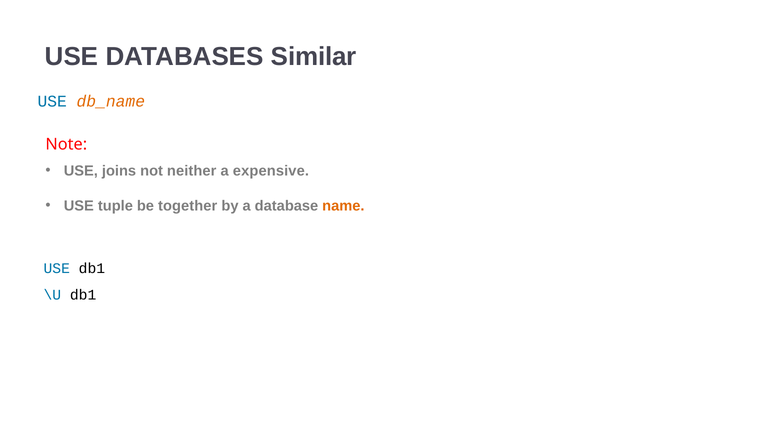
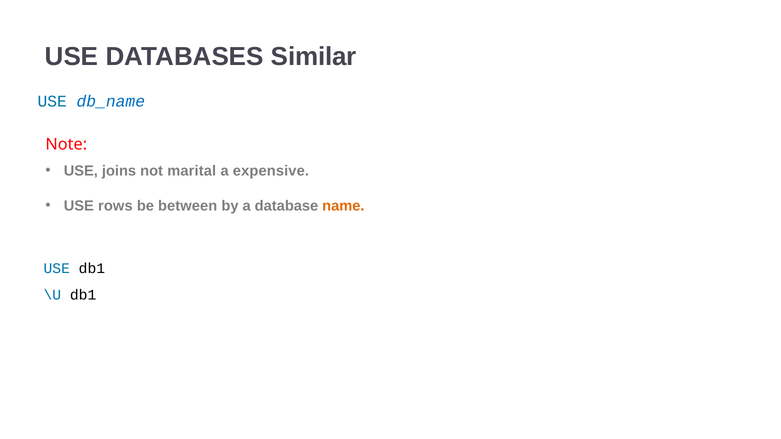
db_name colour: orange -> blue
neither: neither -> marital
tuple: tuple -> rows
together: together -> between
